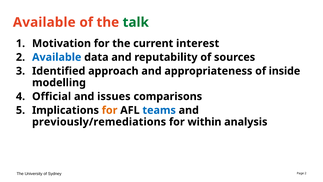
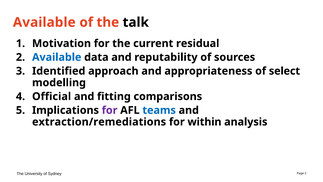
talk colour: green -> black
interest: interest -> residual
inside: inside -> select
issues: issues -> fitting
for at (110, 110) colour: orange -> purple
previously/remediations: previously/remediations -> extraction/remediations
